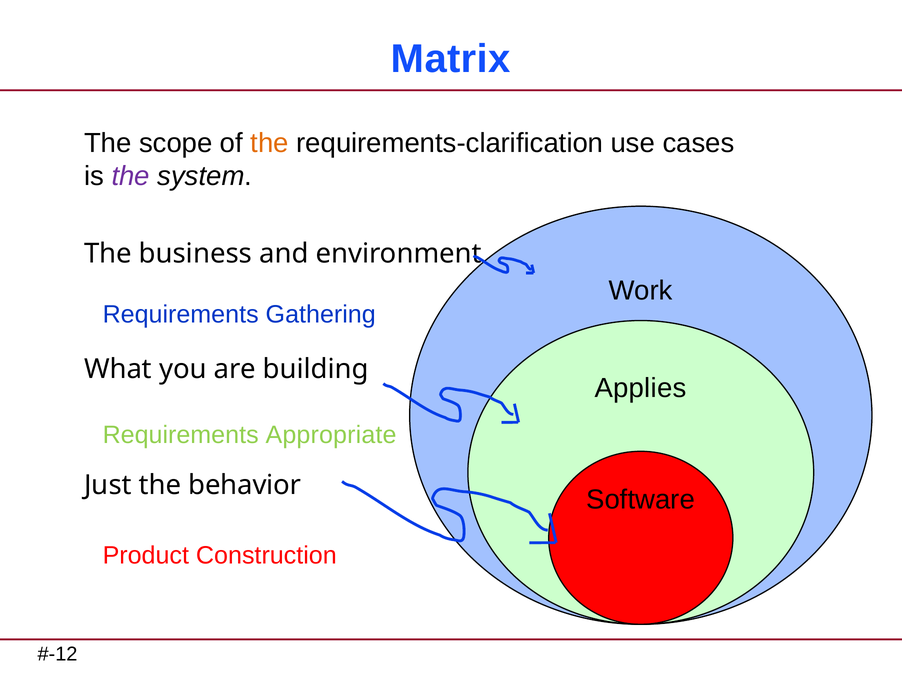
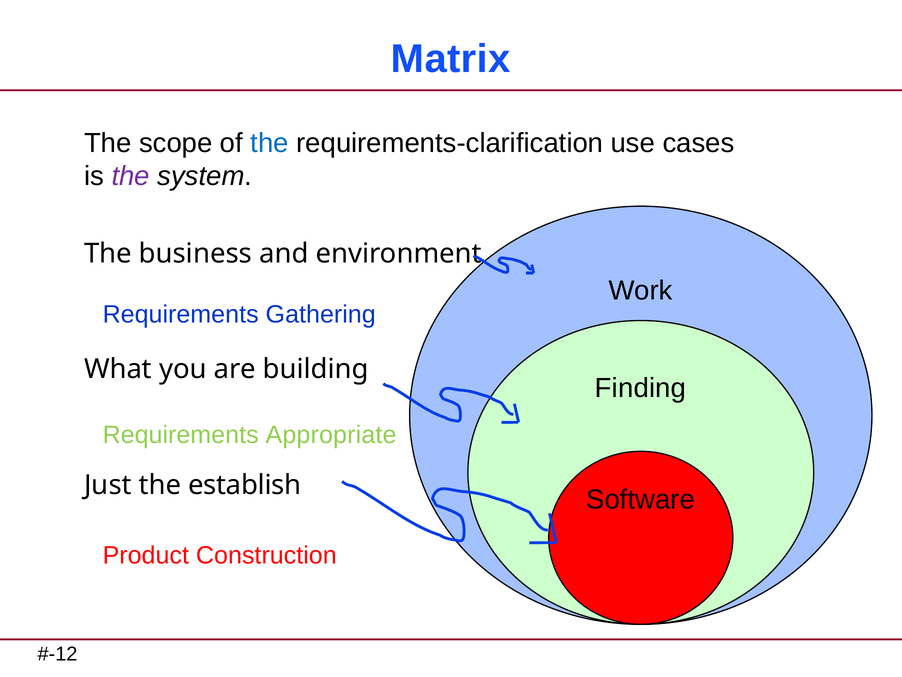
the at (270, 143) colour: orange -> blue
Applies: Applies -> Finding
behavior: behavior -> establish
